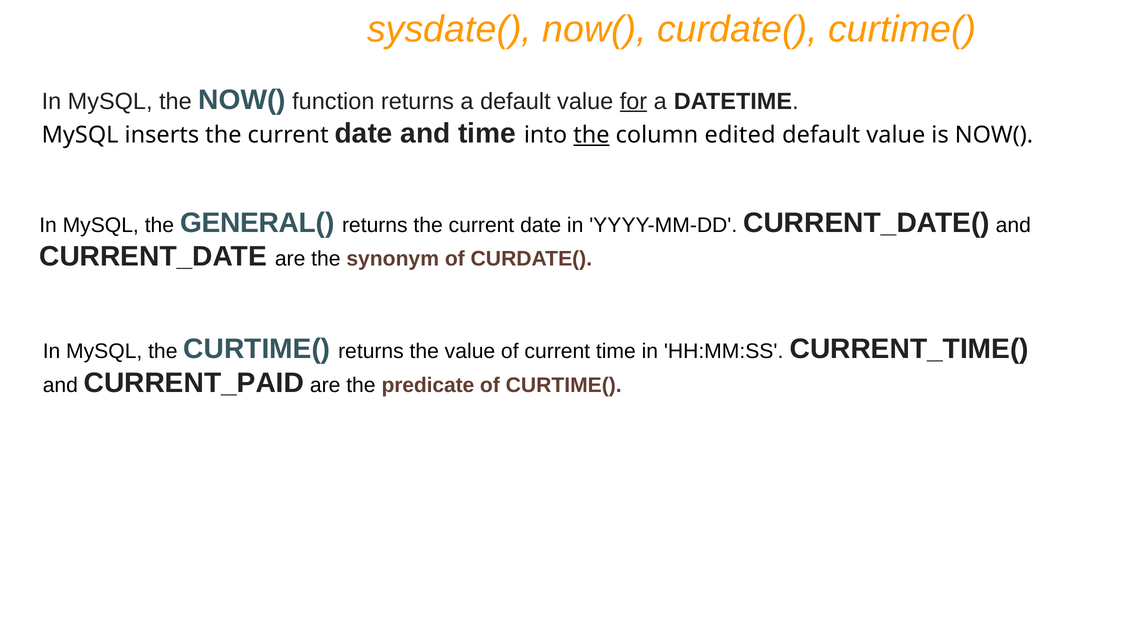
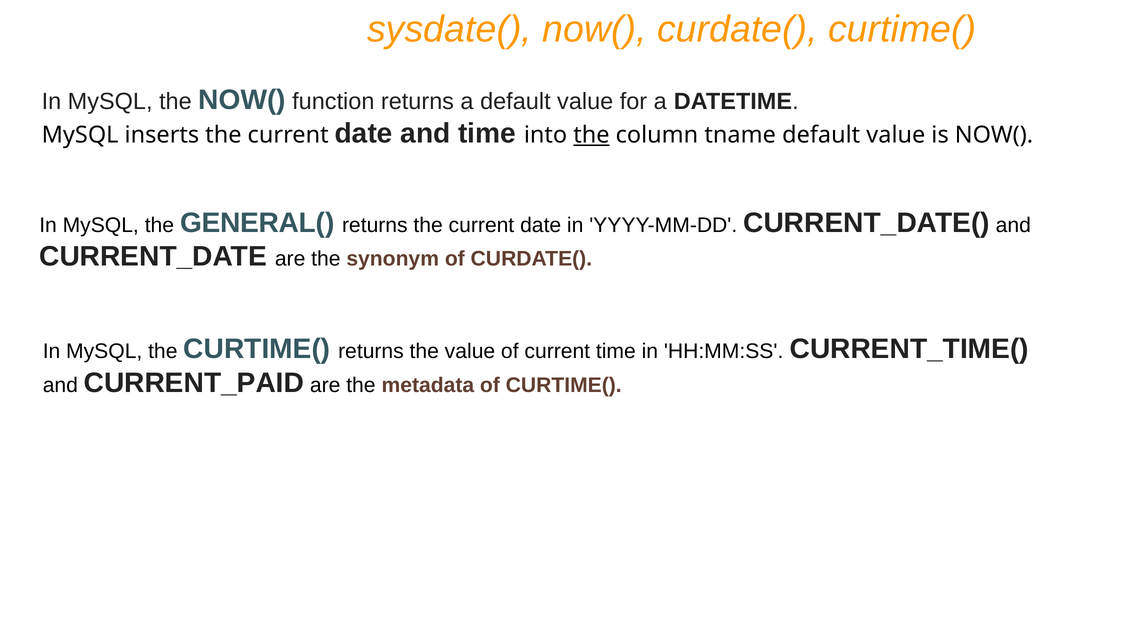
for underline: present -> none
edited: edited -> tname
predicate: predicate -> metadata
